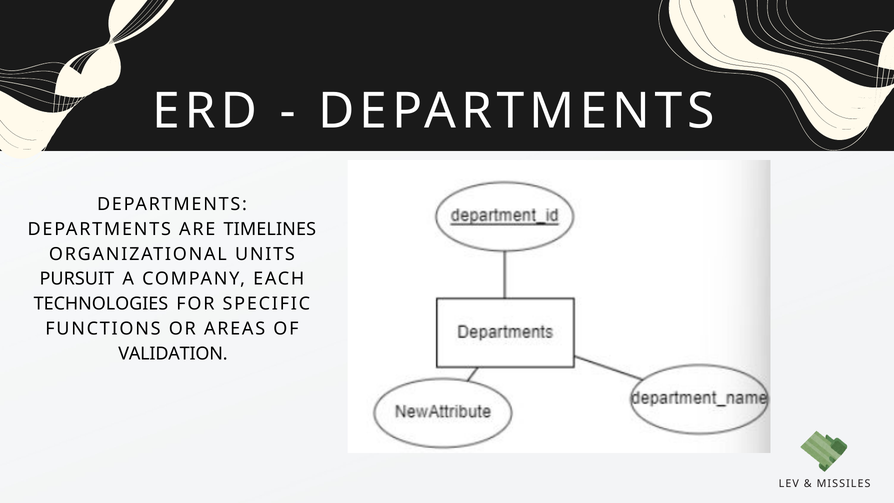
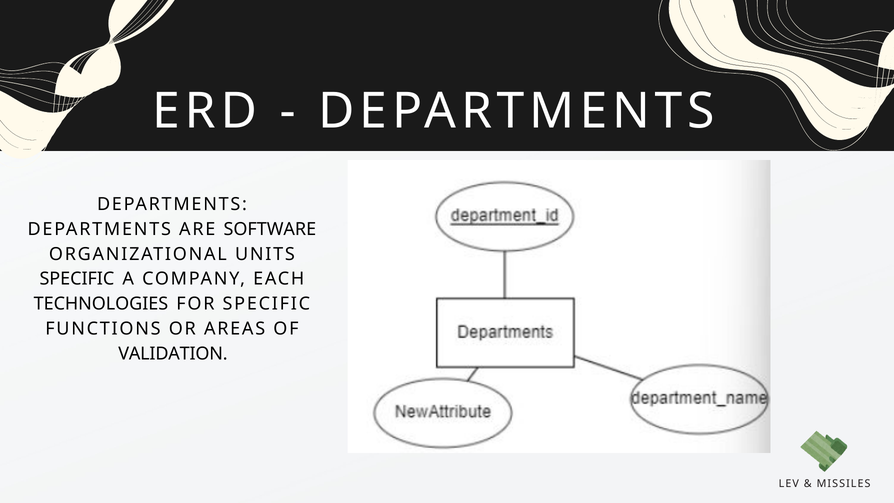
TIMELINES: TIMELINES -> SOFTWARE
PURSUIT at (77, 279): PURSUIT -> SPECIFIC
